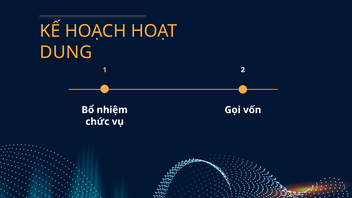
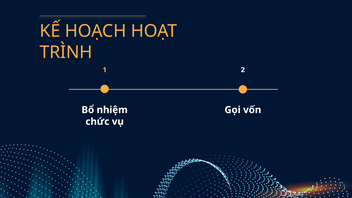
DUNG: DUNG -> TRÌNH
